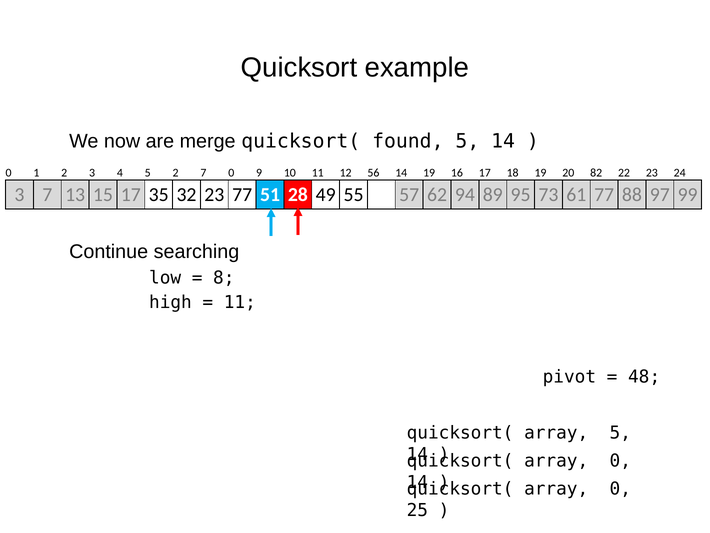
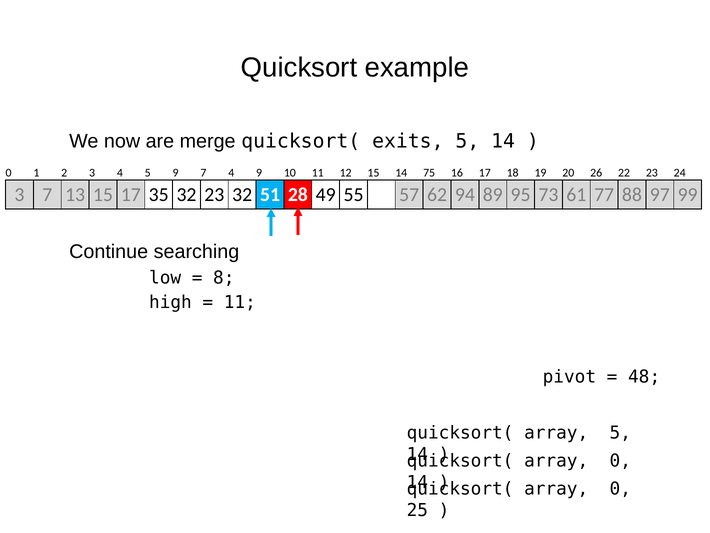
found: found -> exits
5 2: 2 -> 9
7 0: 0 -> 4
12 56: 56 -> 15
14 19: 19 -> 75
82: 82 -> 26
23 77: 77 -> 32
